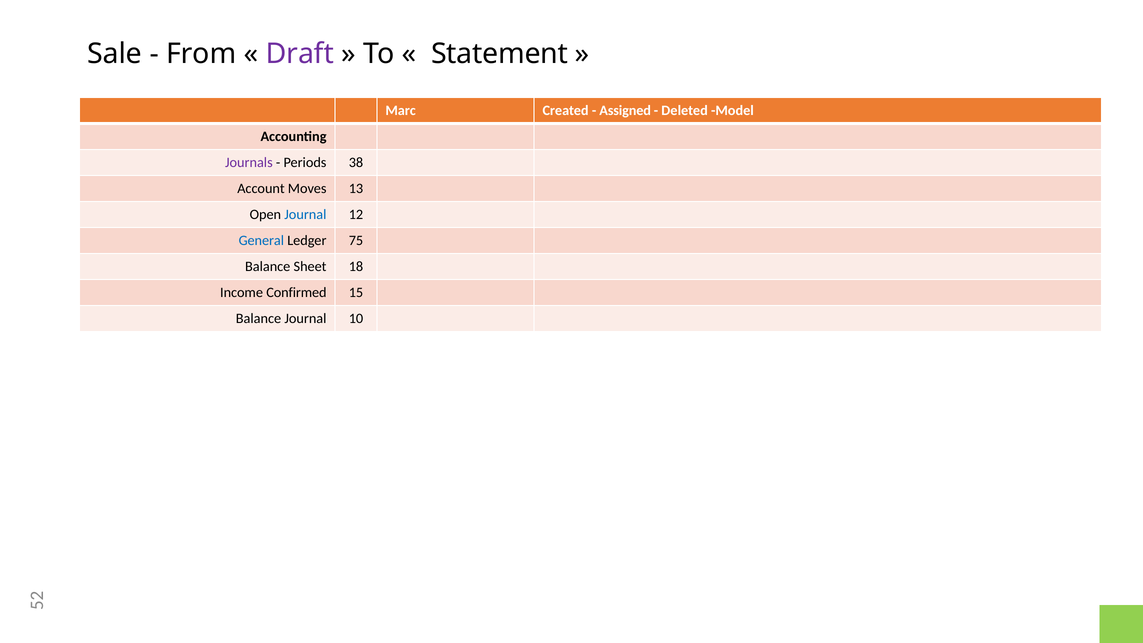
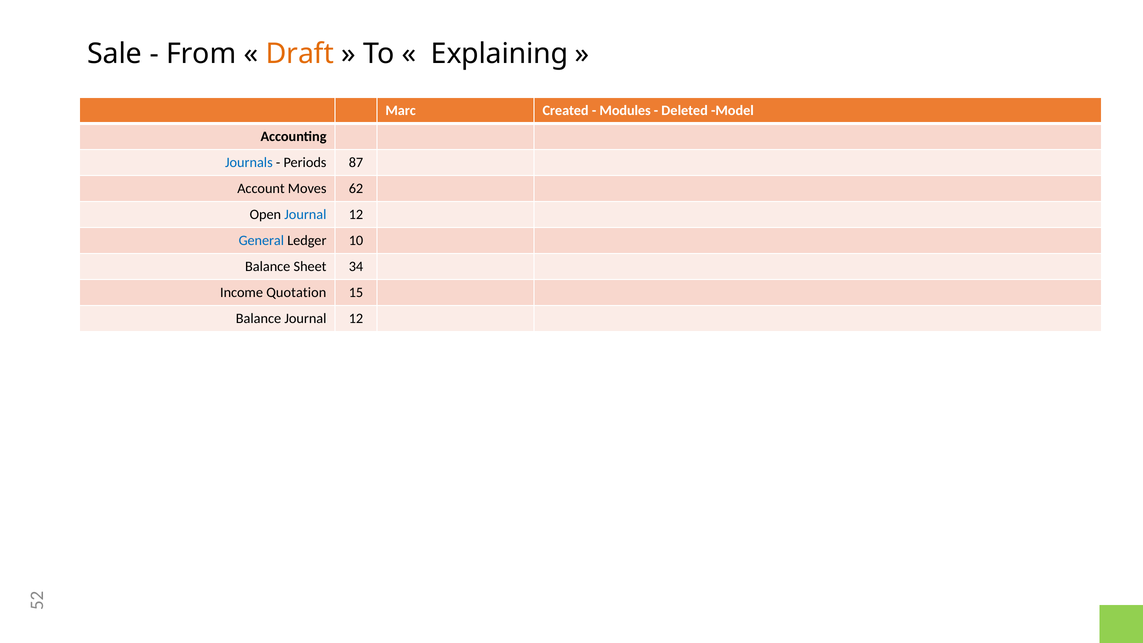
Draft colour: purple -> orange
Statement: Statement -> Explaining
Assigned: Assigned -> Modules
Journals colour: purple -> blue
38: 38 -> 87
13: 13 -> 62
75: 75 -> 10
18: 18 -> 34
Confirmed: Confirmed -> Quotation
10 at (356, 319): 10 -> 12
